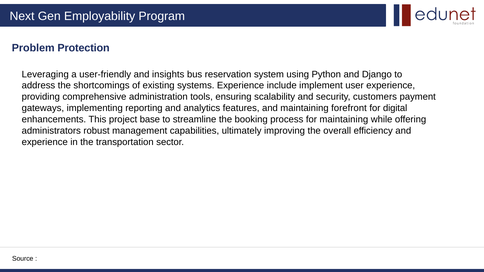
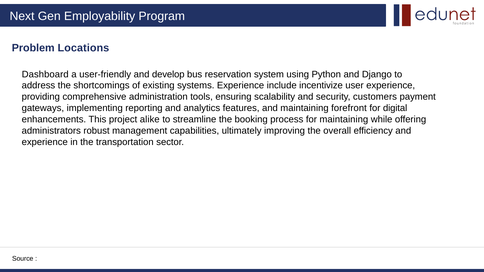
Protection: Protection -> Locations
Leveraging: Leveraging -> Dashboard
insights: insights -> develop
implement: implement -> incentivize
base: base -> alike
